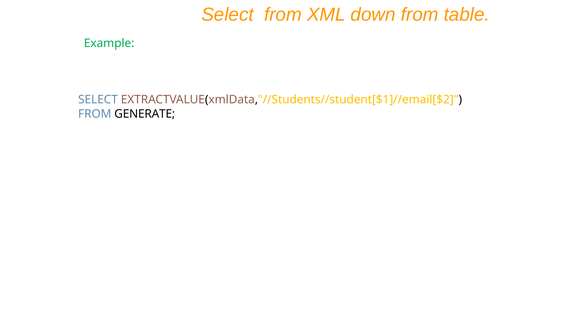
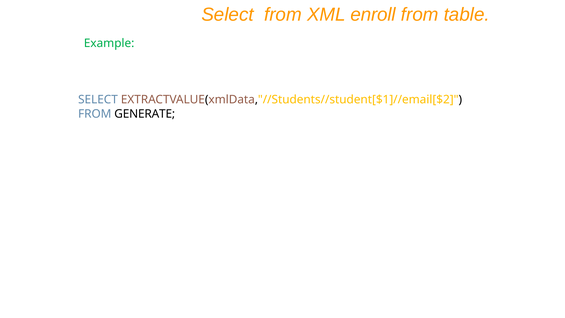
down: down -> enroll
